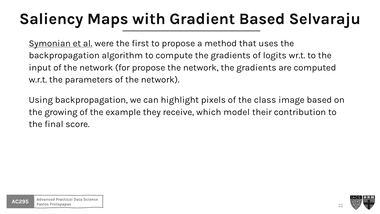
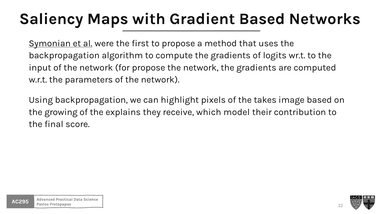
Selvaraju: Selvaraju -> Networks
class: class -> takes
example: example -> explains
